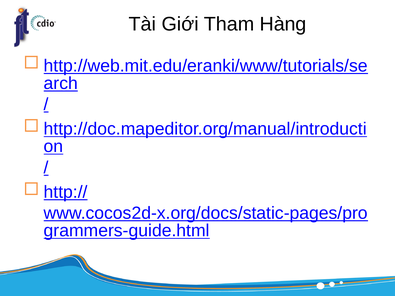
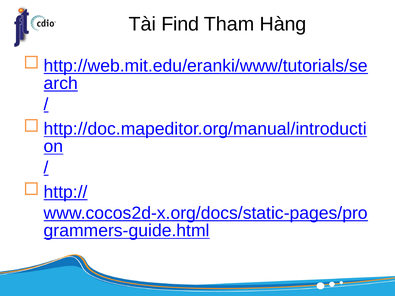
Giới: Giới -> Find
